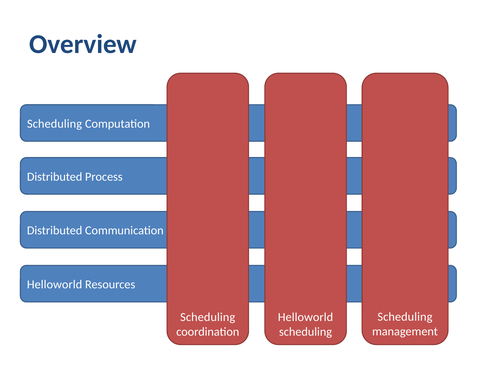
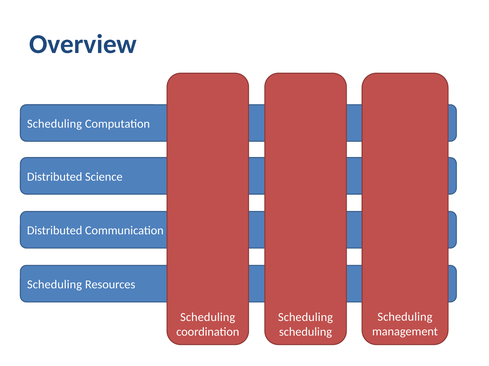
Process: Process -> Science
Helloworld at (55, 285): Helloworld -> Scheduling
Helloworld at (306, 318): Helloworld -> Scheduling
